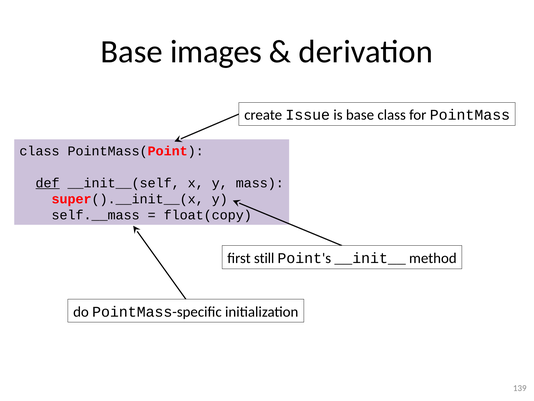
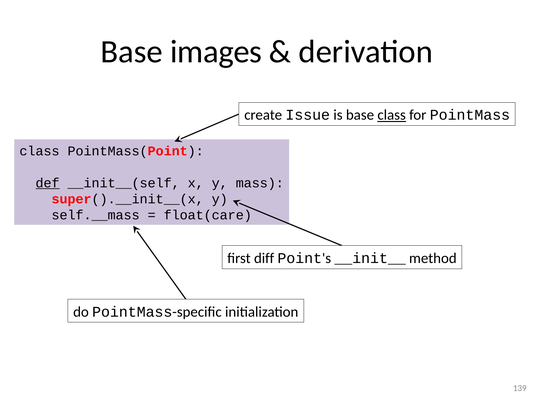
class at (392, 115) underline: none -> present
float(copy: float(copy -> float(care
still: still -> diff
